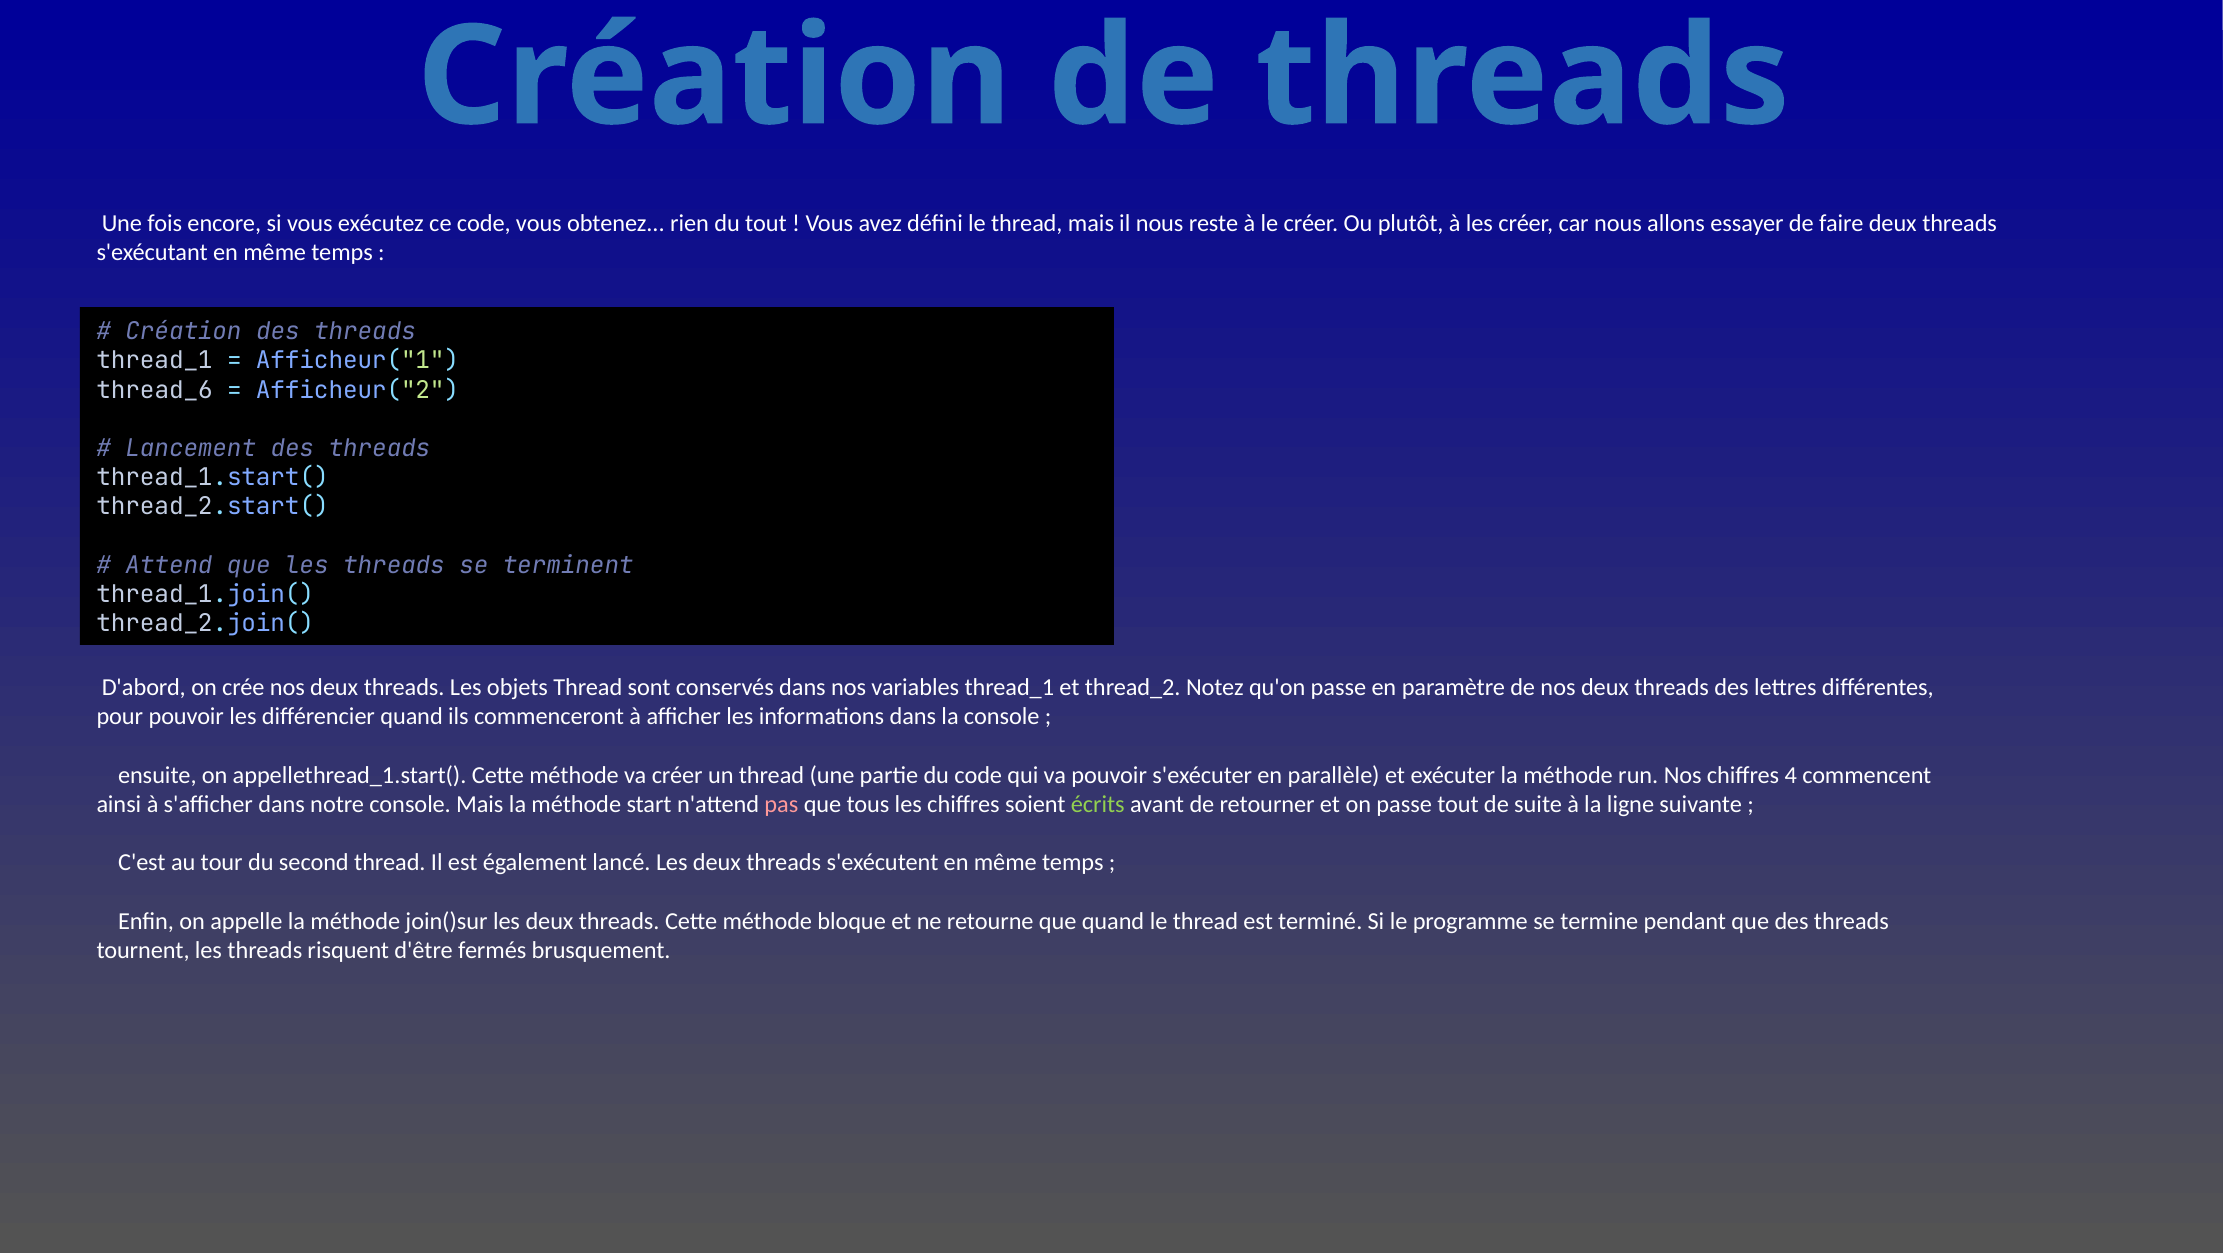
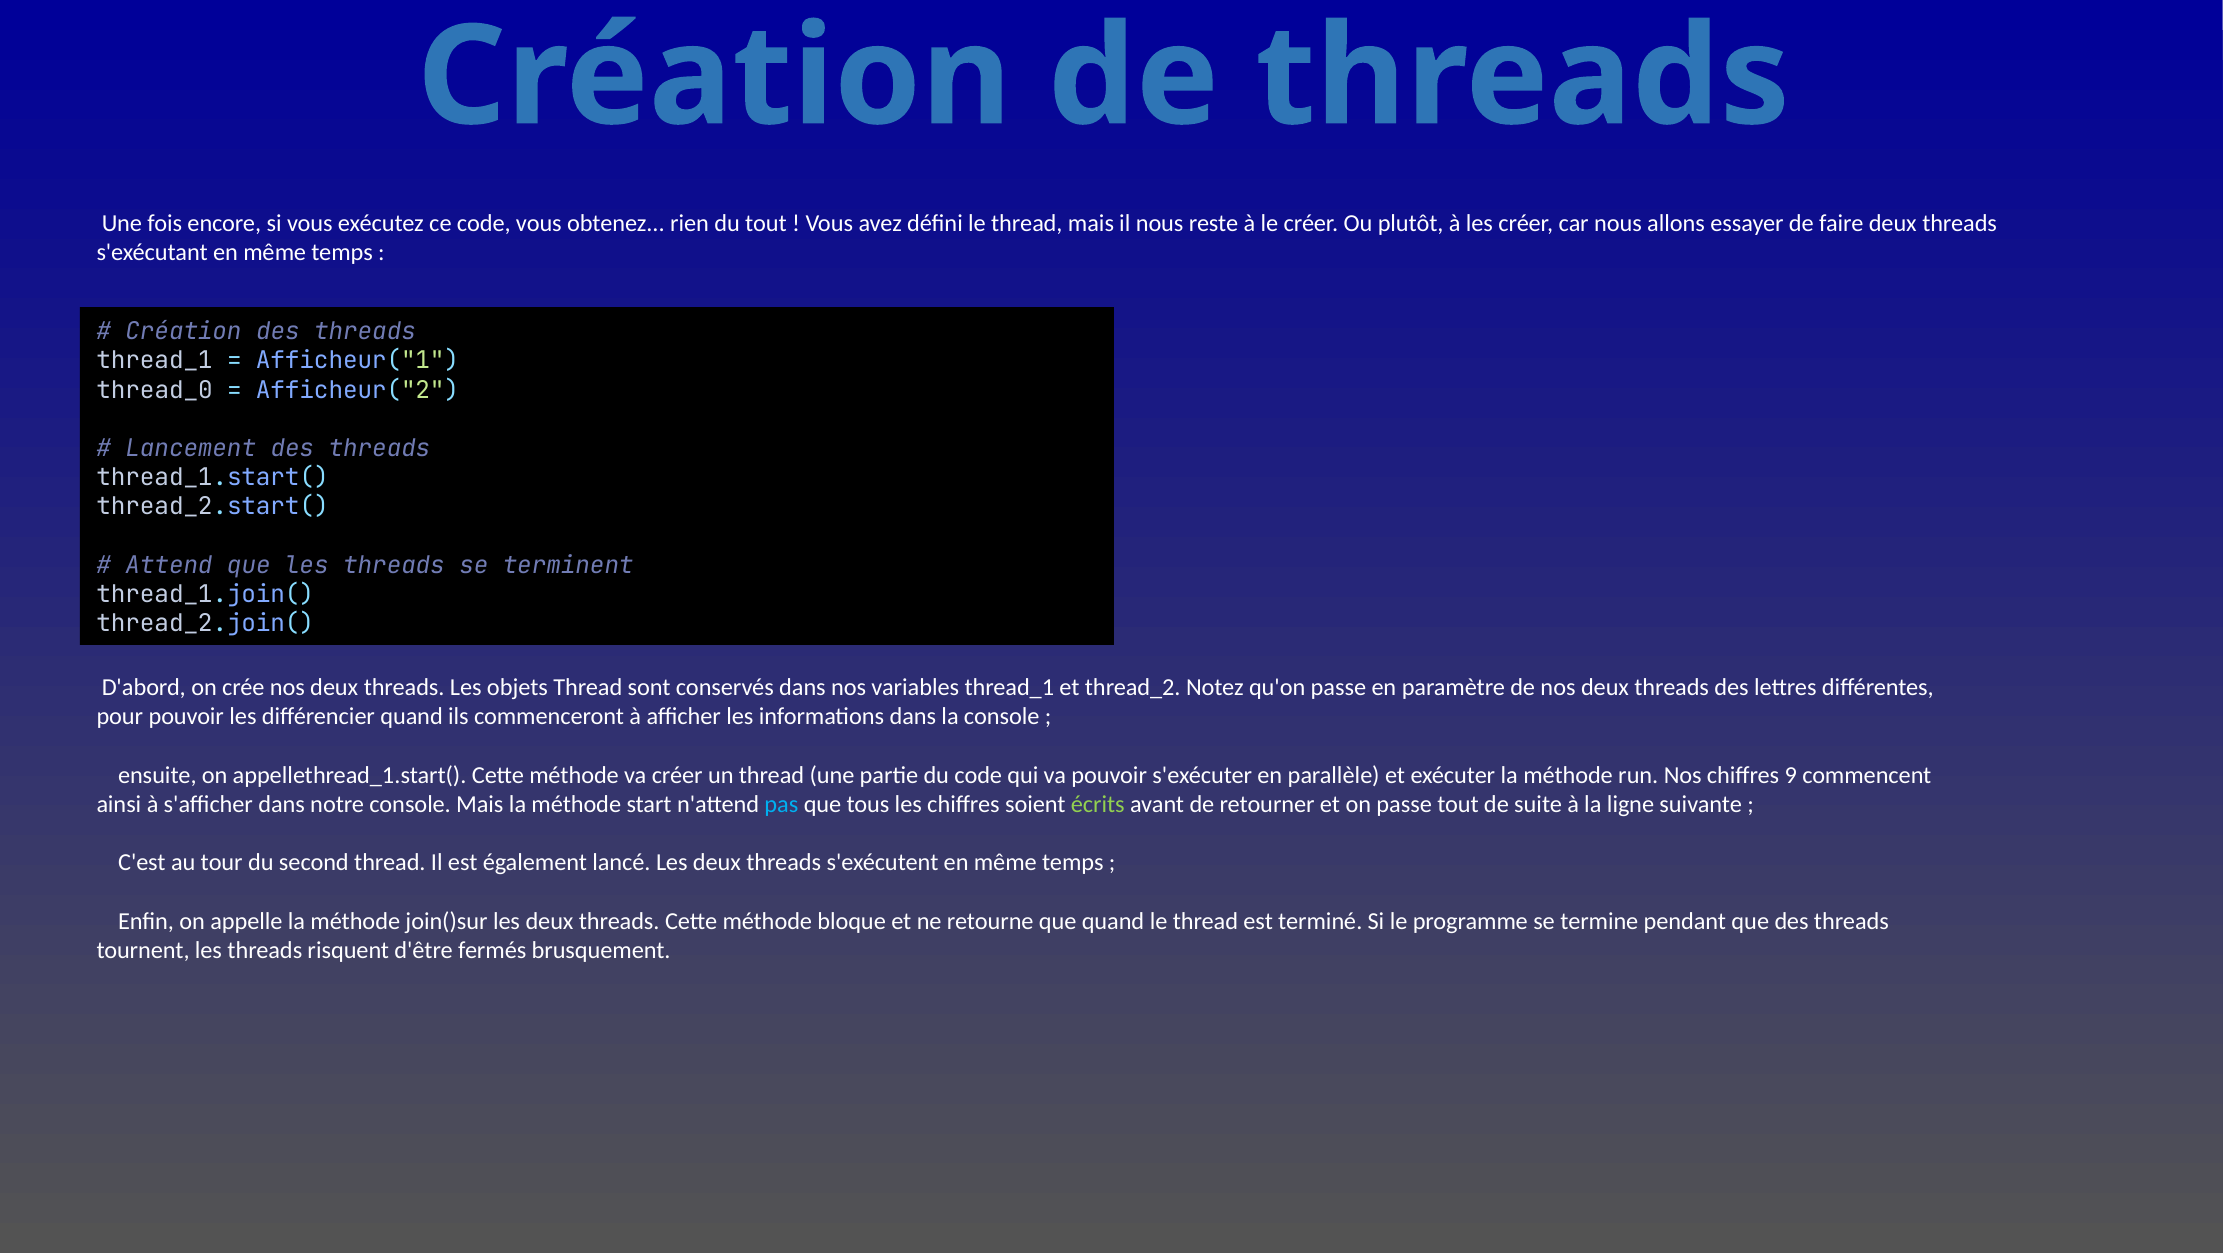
thread_6: thread_6 -> thread_0
4: 4 -> 9
pas colour: pink -> light blue
